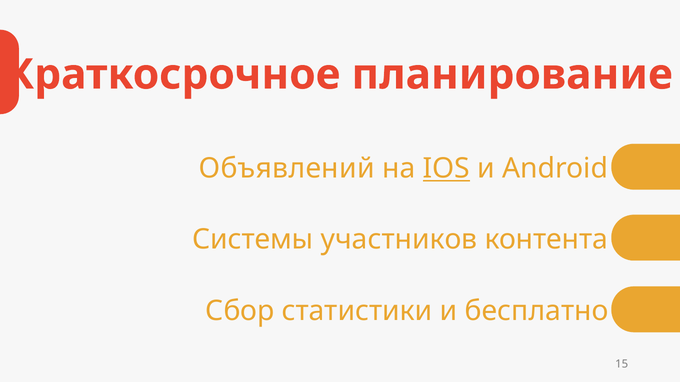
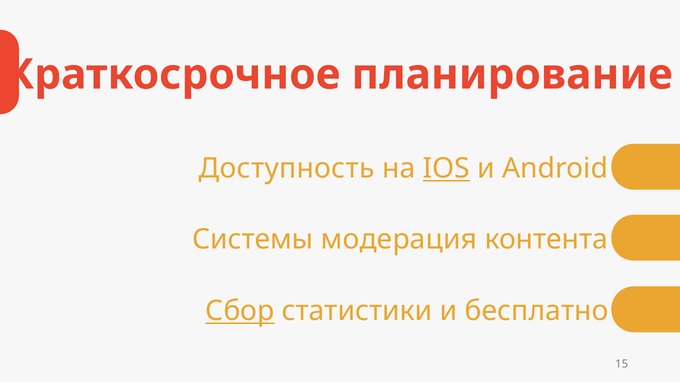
Объявлений: Объявлений -> Доступность
участников: участников -> модерация
Сбор underline: none -> present
